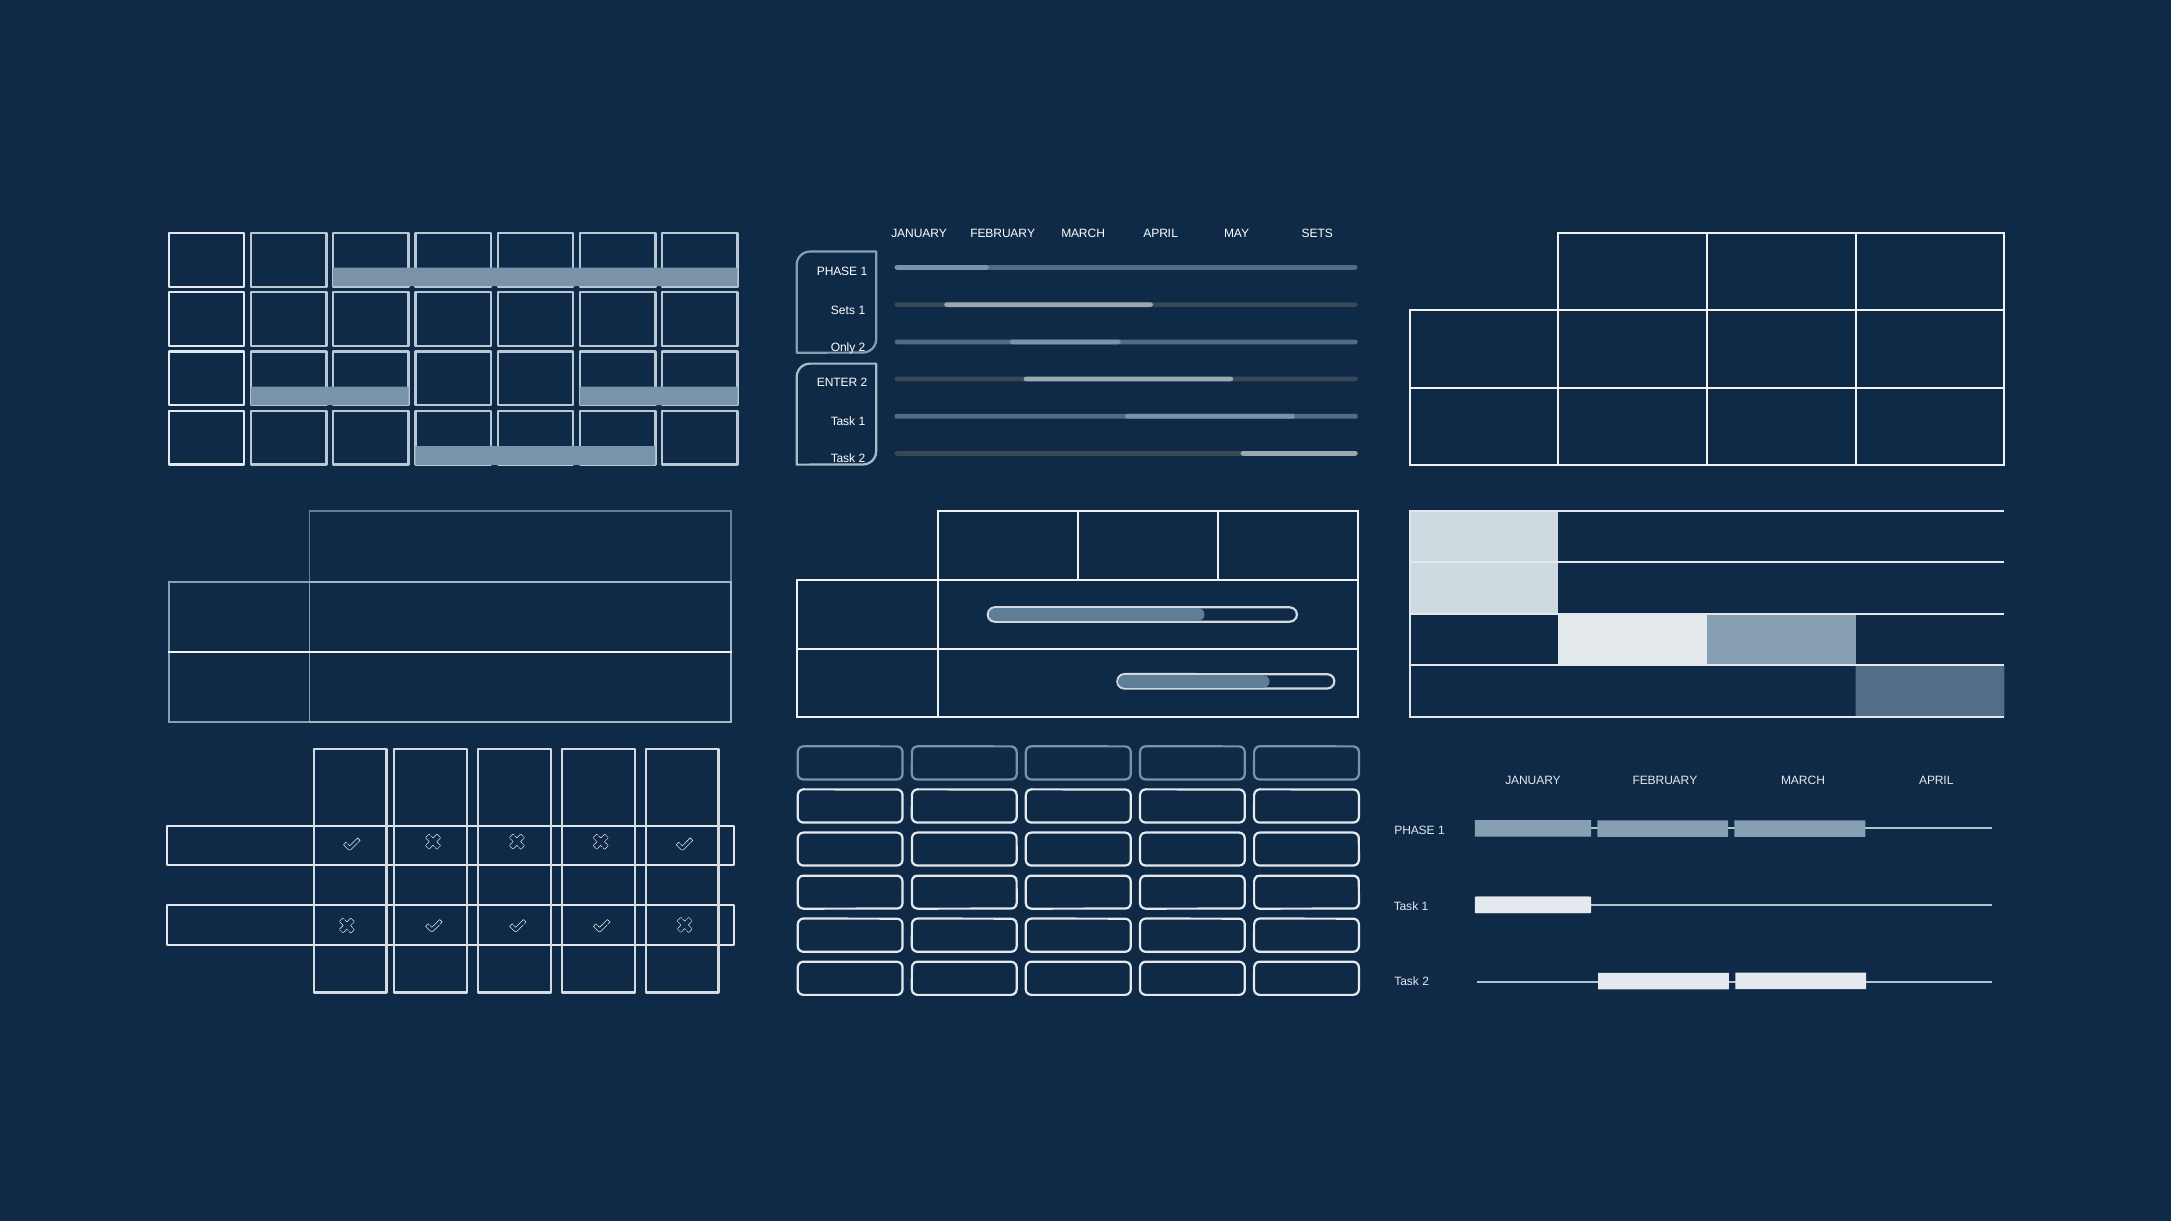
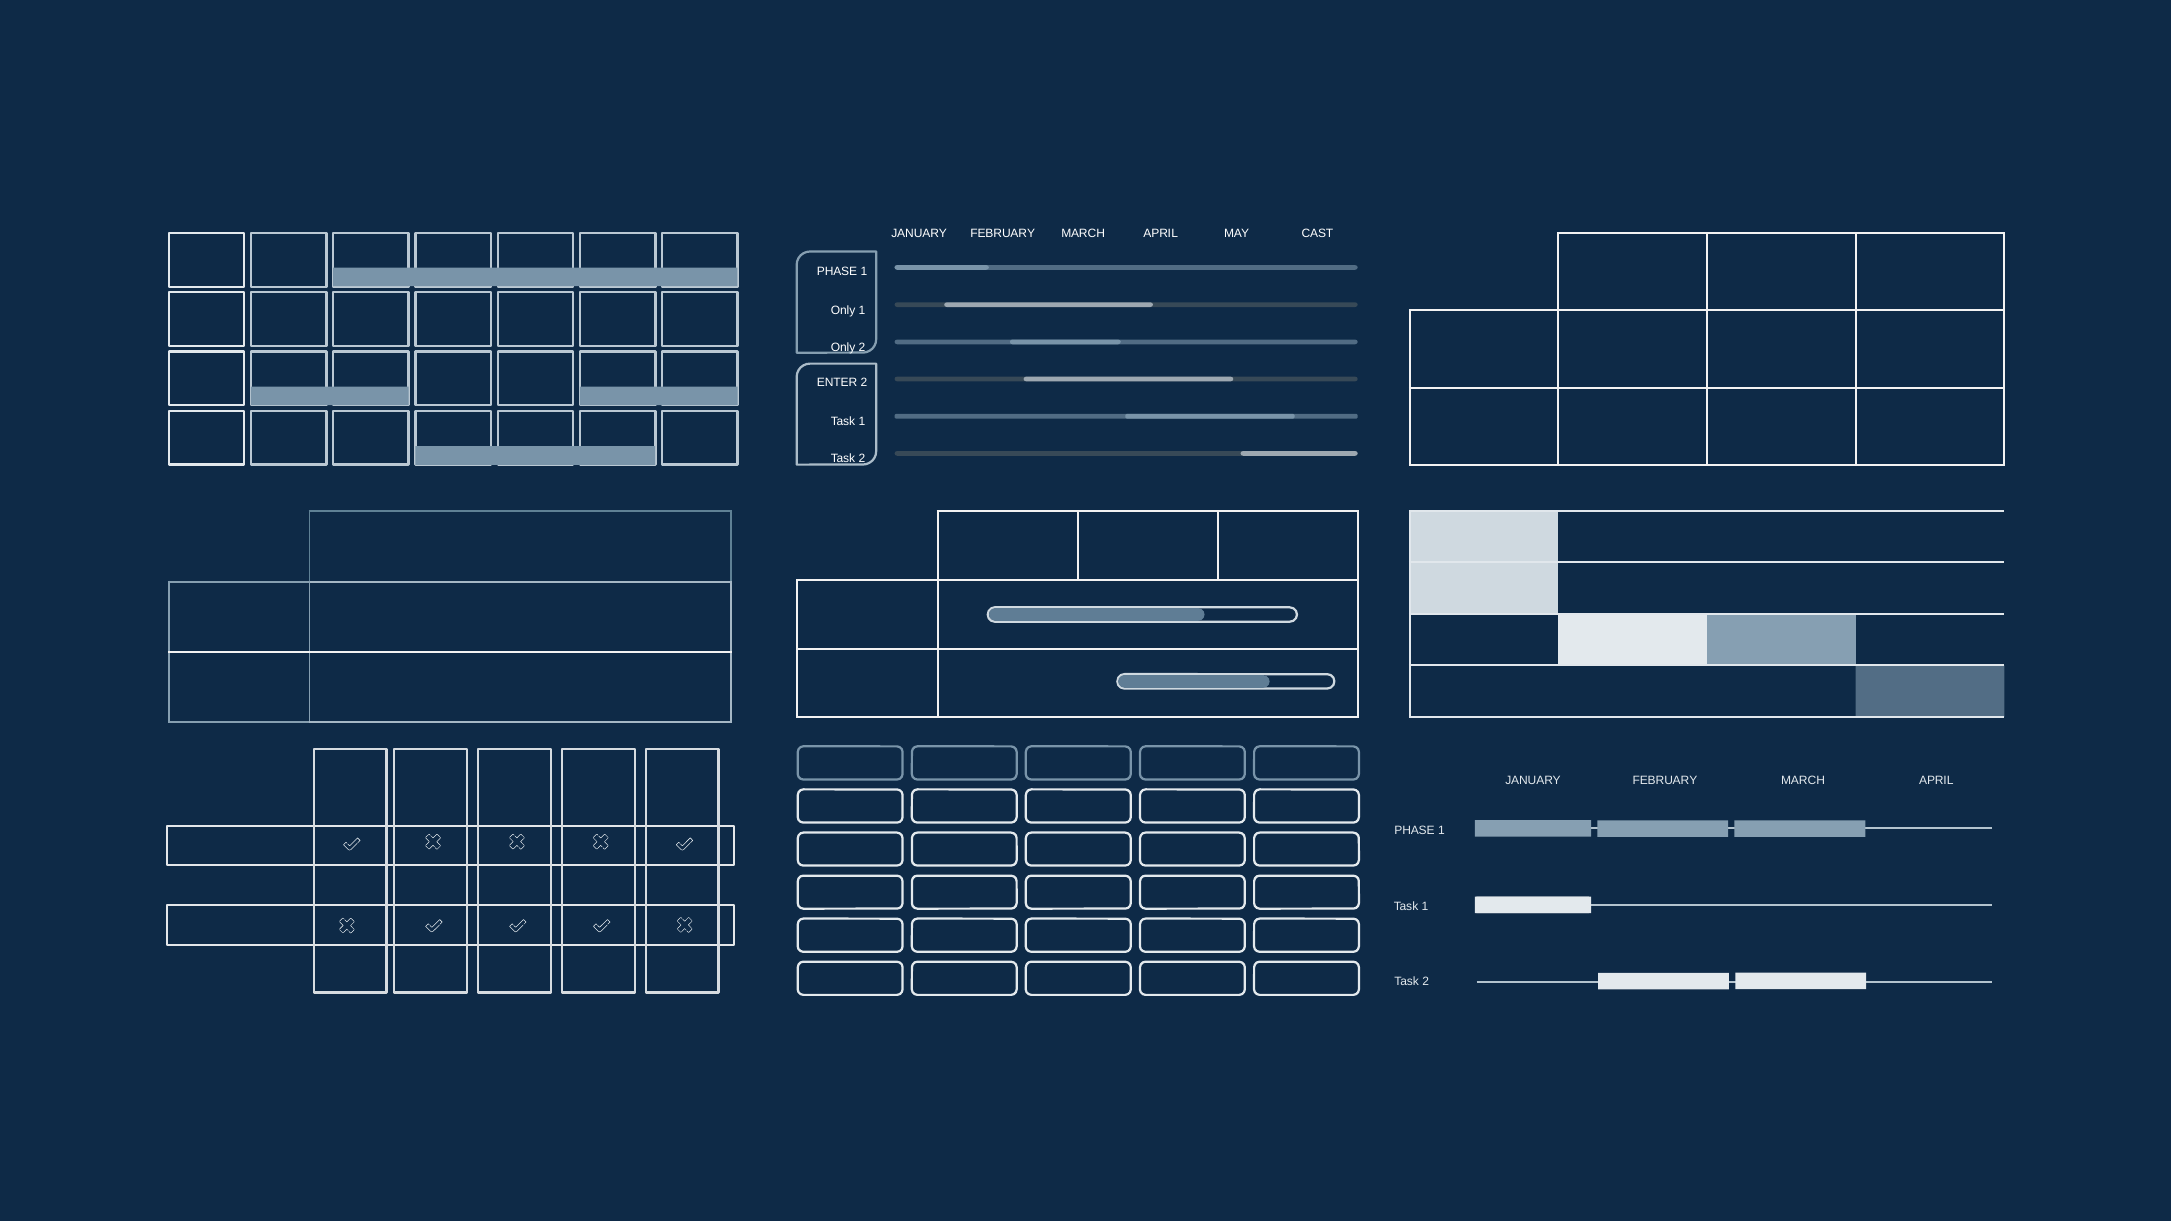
MAY SETS: SETS -> CAST
Sets at (843, 310): Sets -> Only
